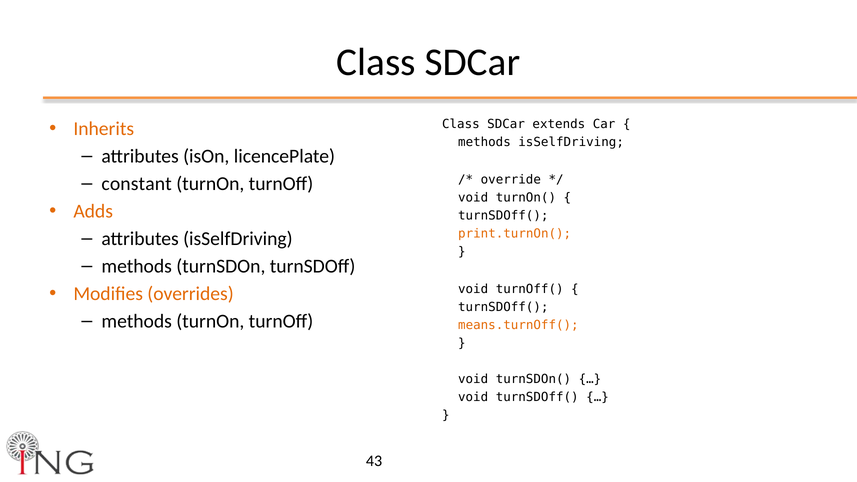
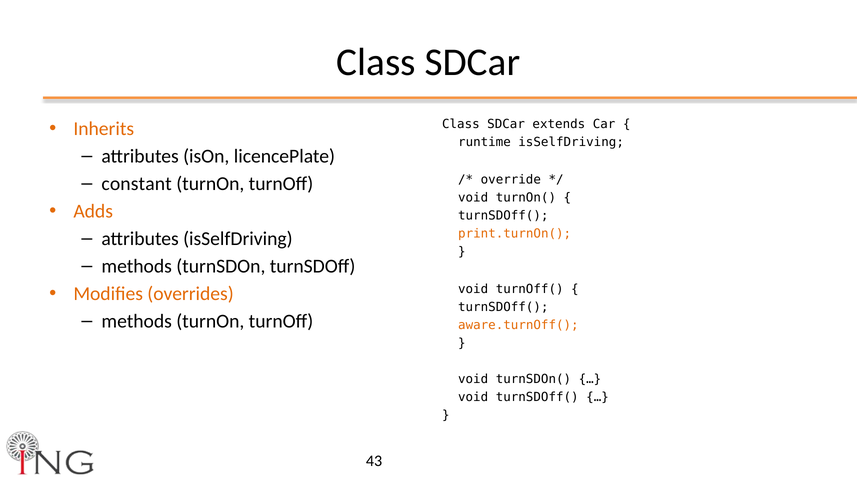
methods at (484, 142): methods -> runtime
means.turnOff(: means.turnOff( -> aware.turnOff(
